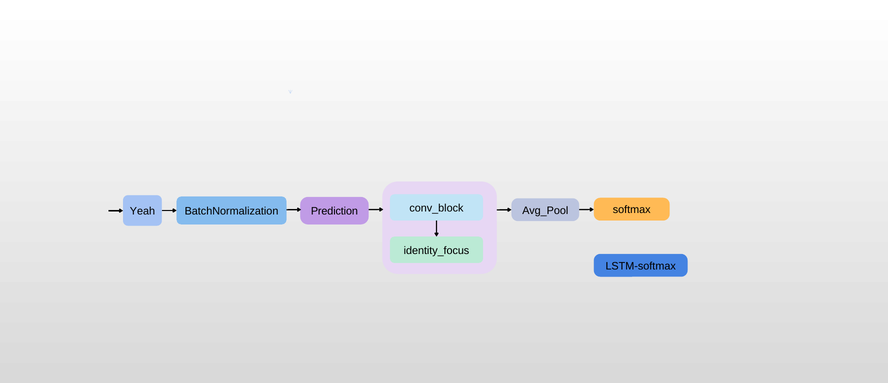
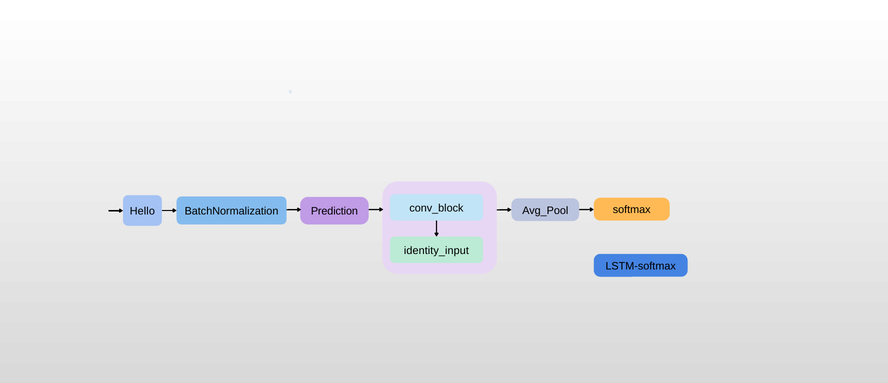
Yeah: Yeah -> Hello
identity_focus: identity_focus -> identity_input
